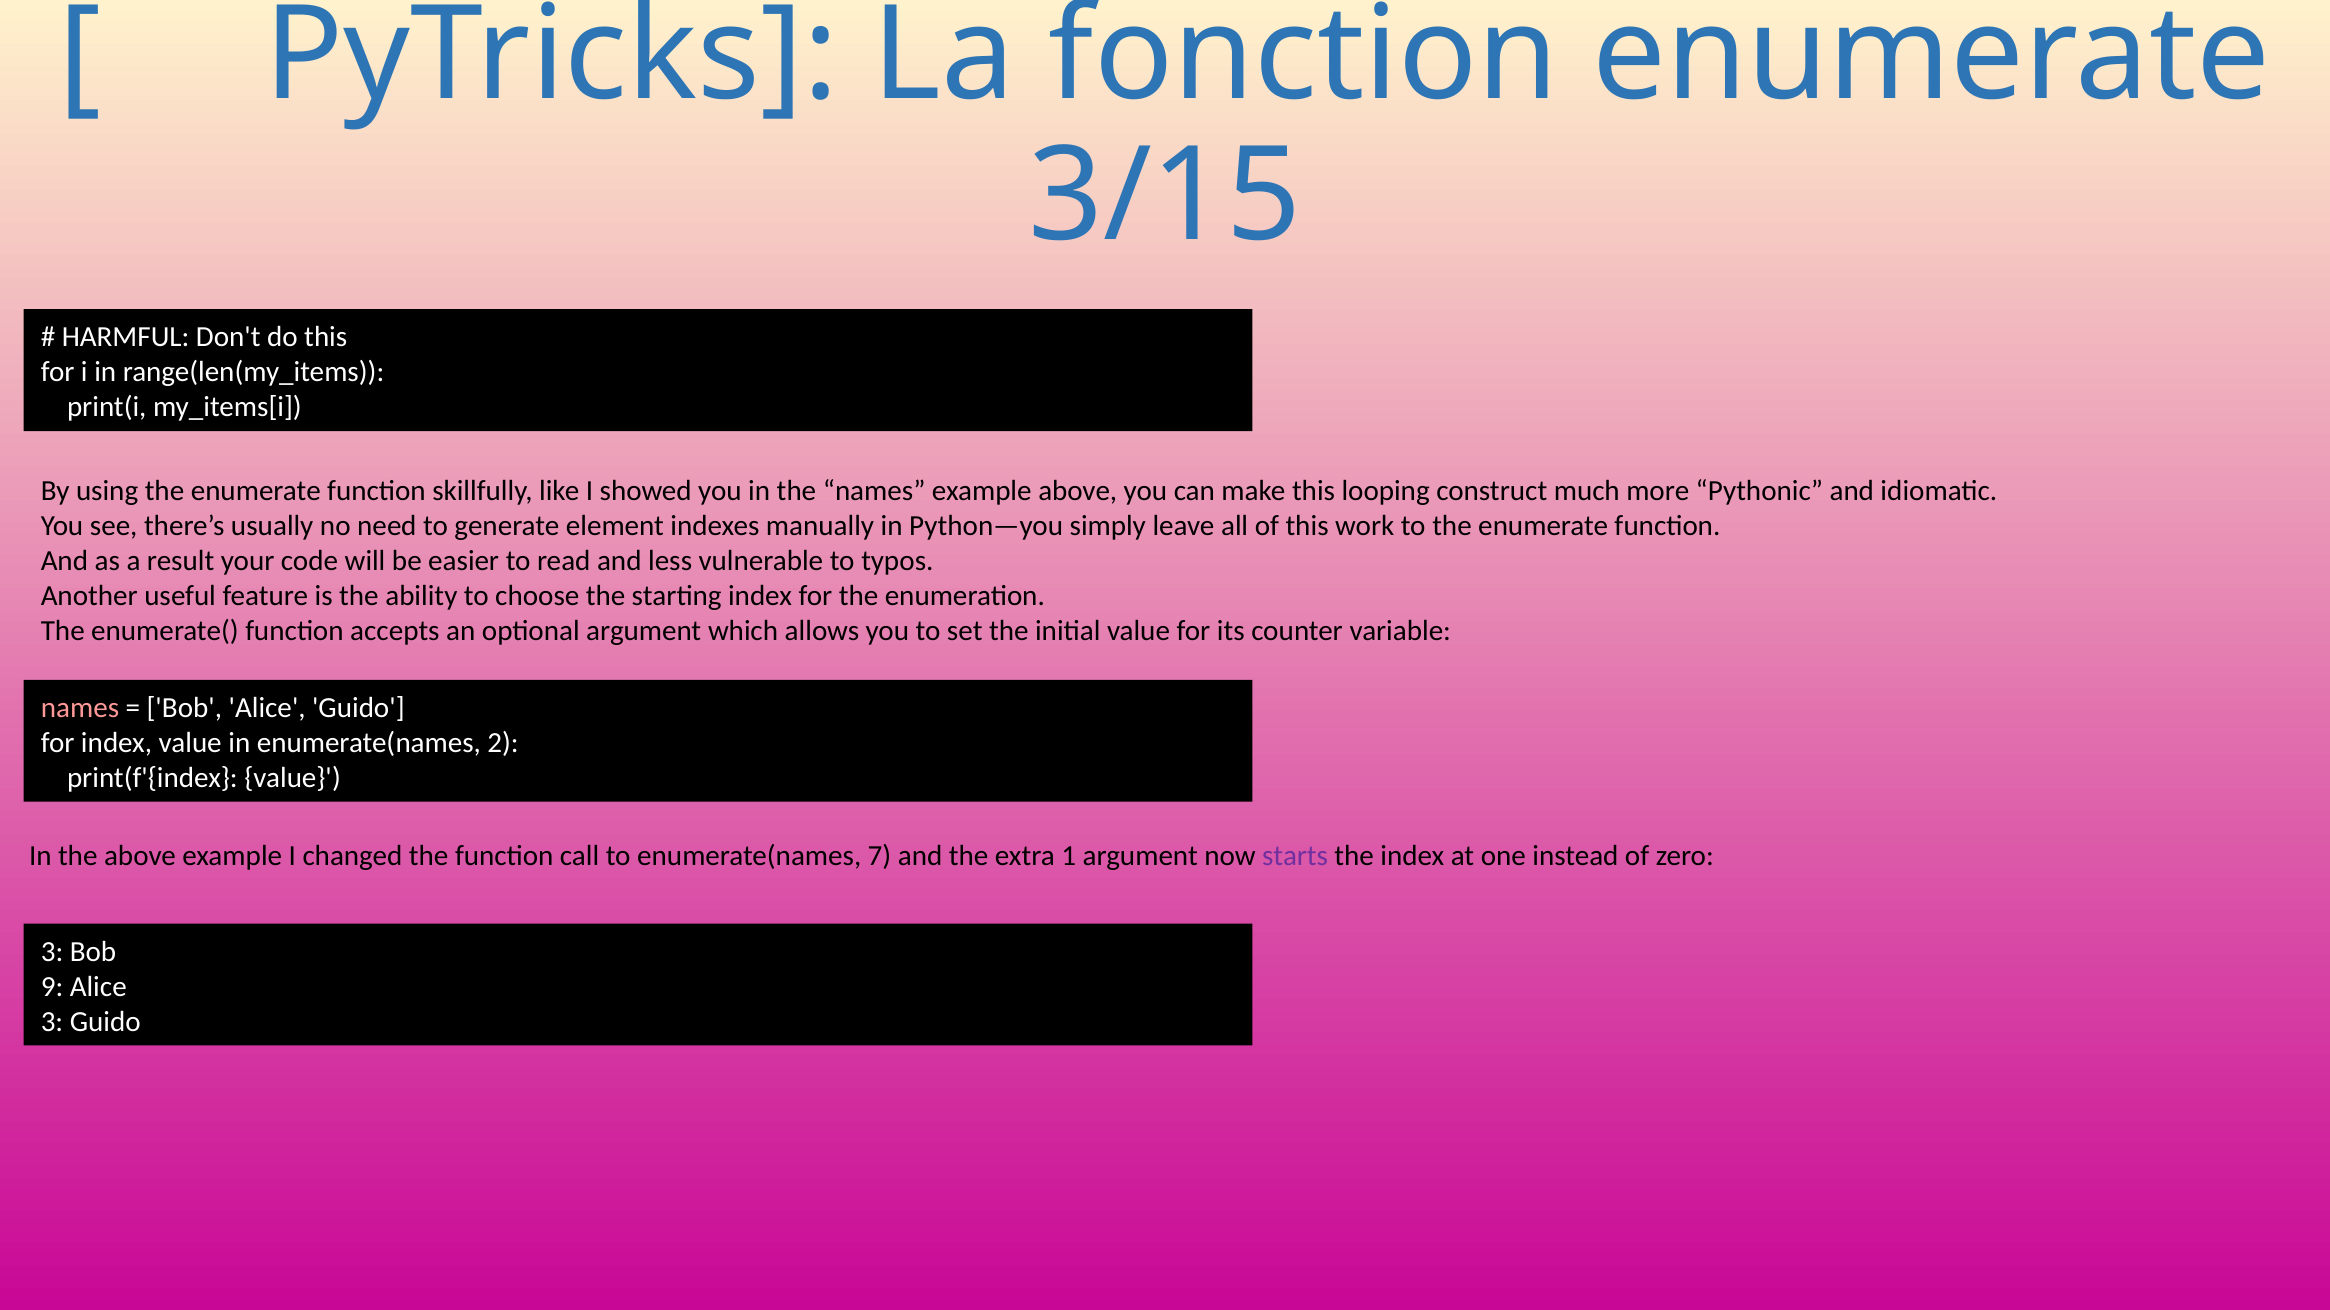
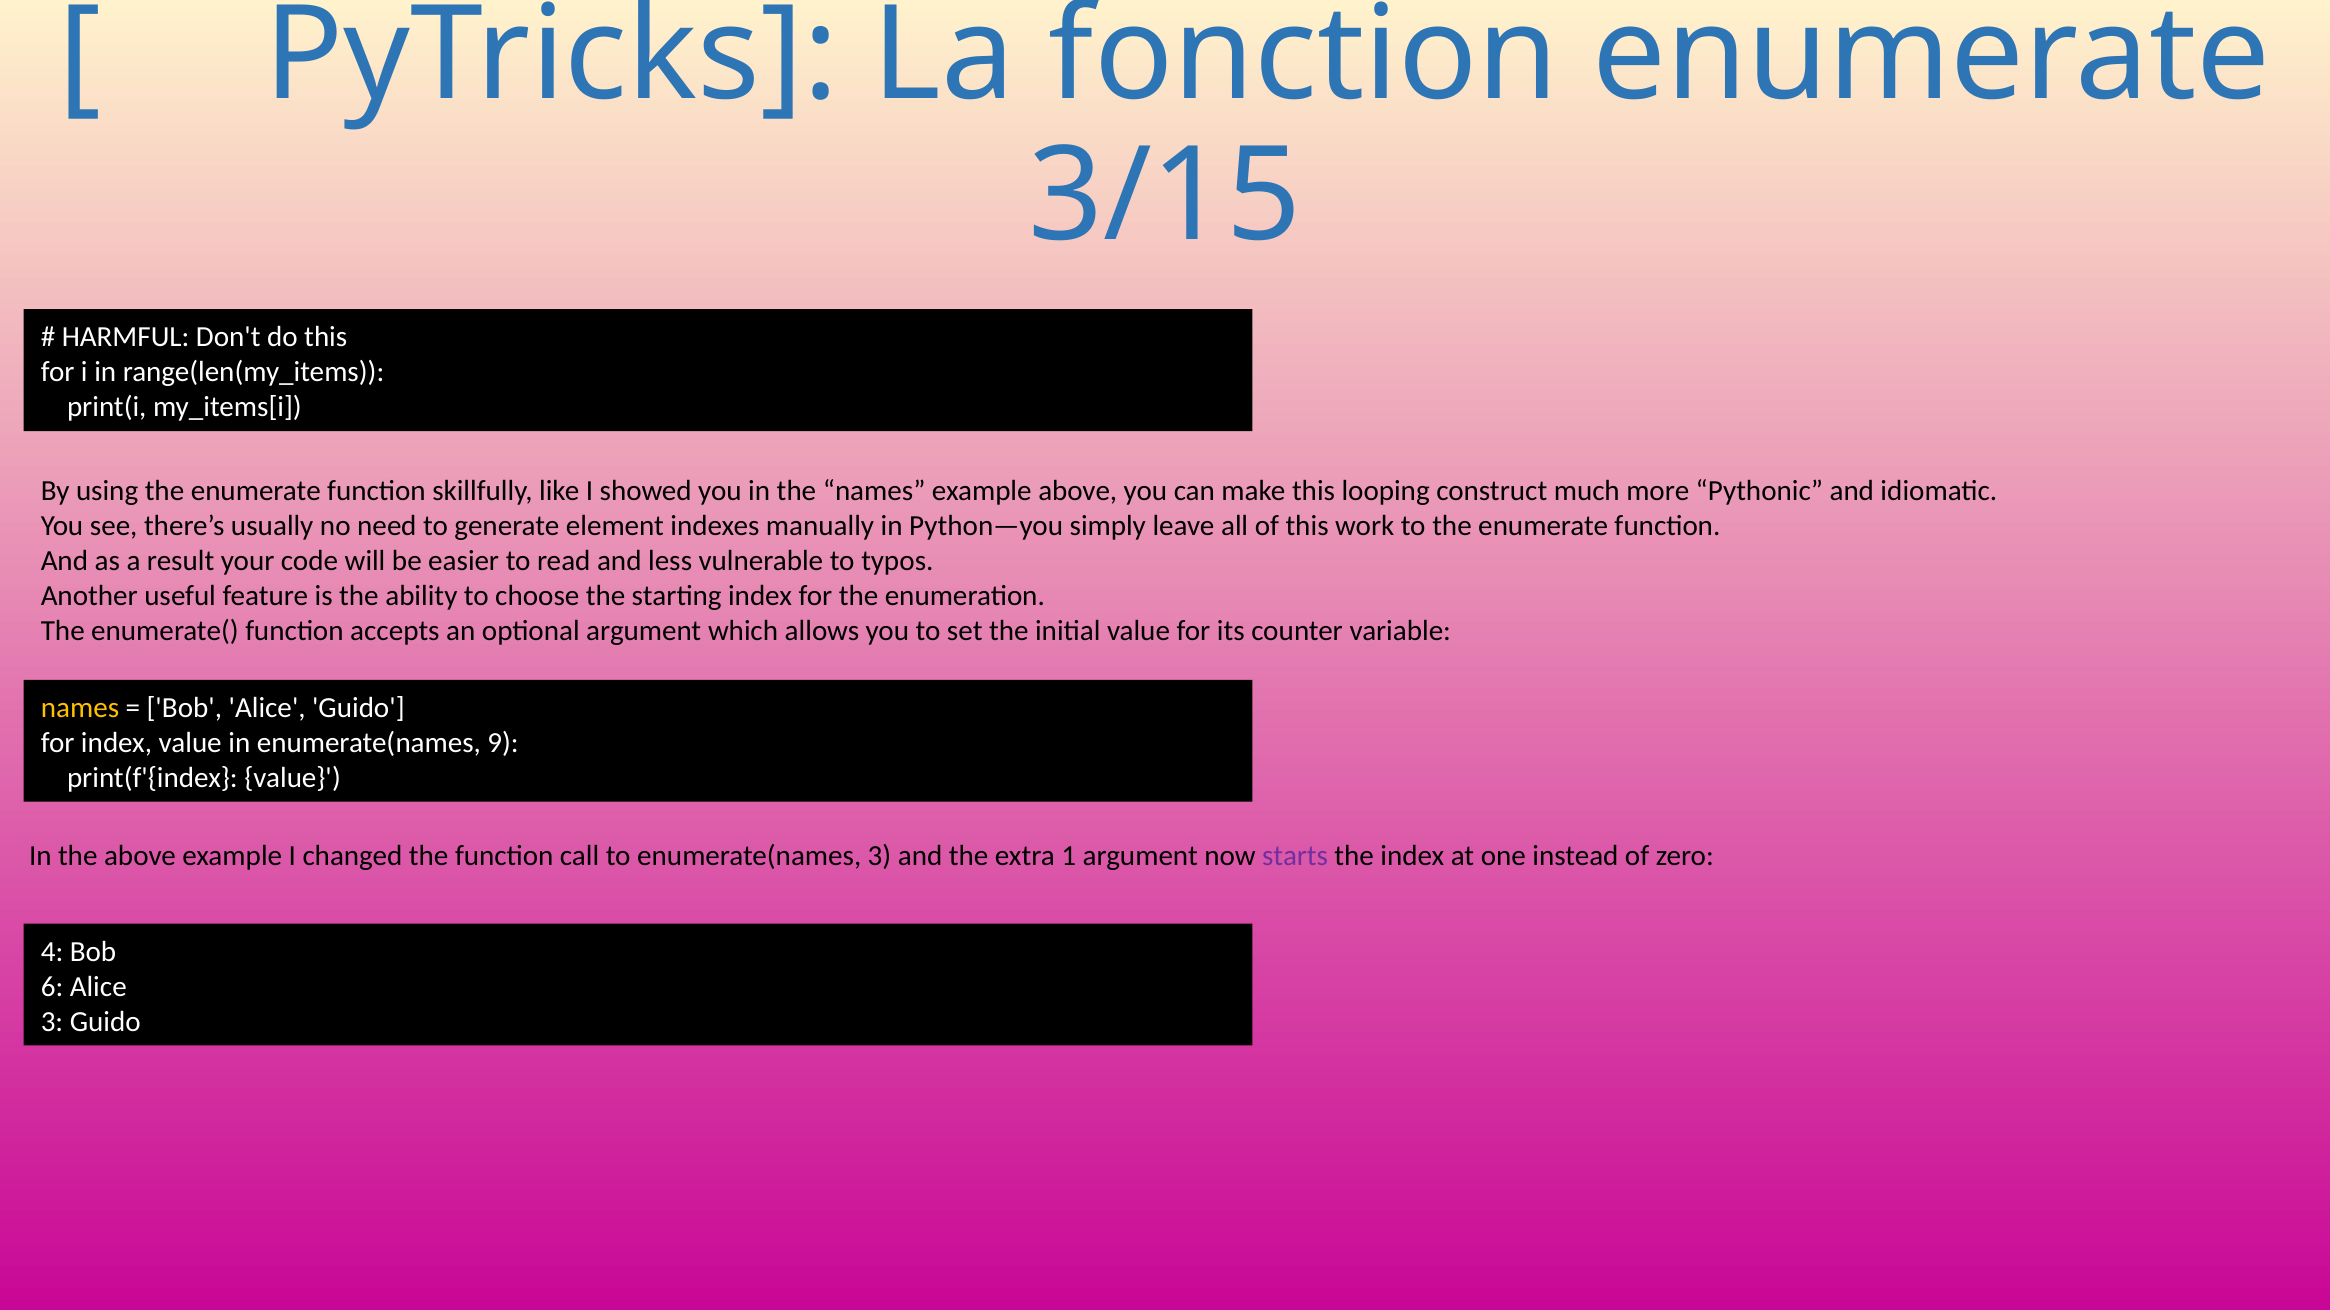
names at (80, 708) colour: pink -> yellow
2: 2 -> 9
enumerate(names 7: 7 -> 3
3 at (52, 952): 3 -> 4
9: 9 -> 6
